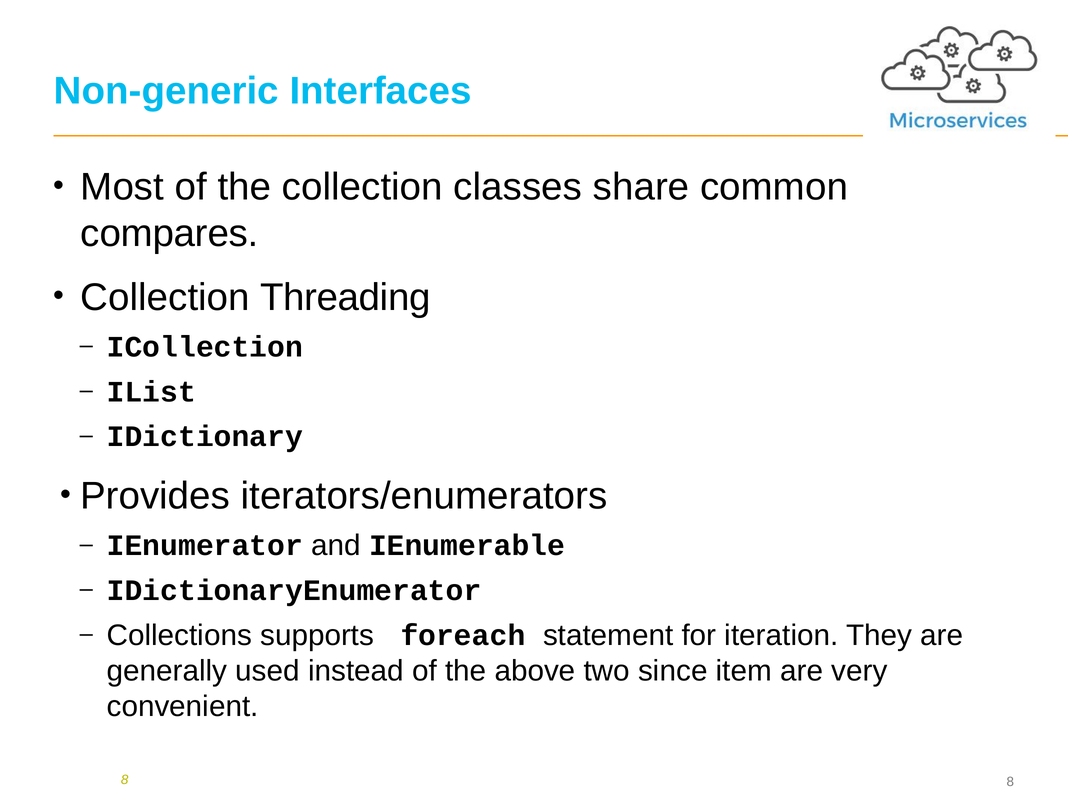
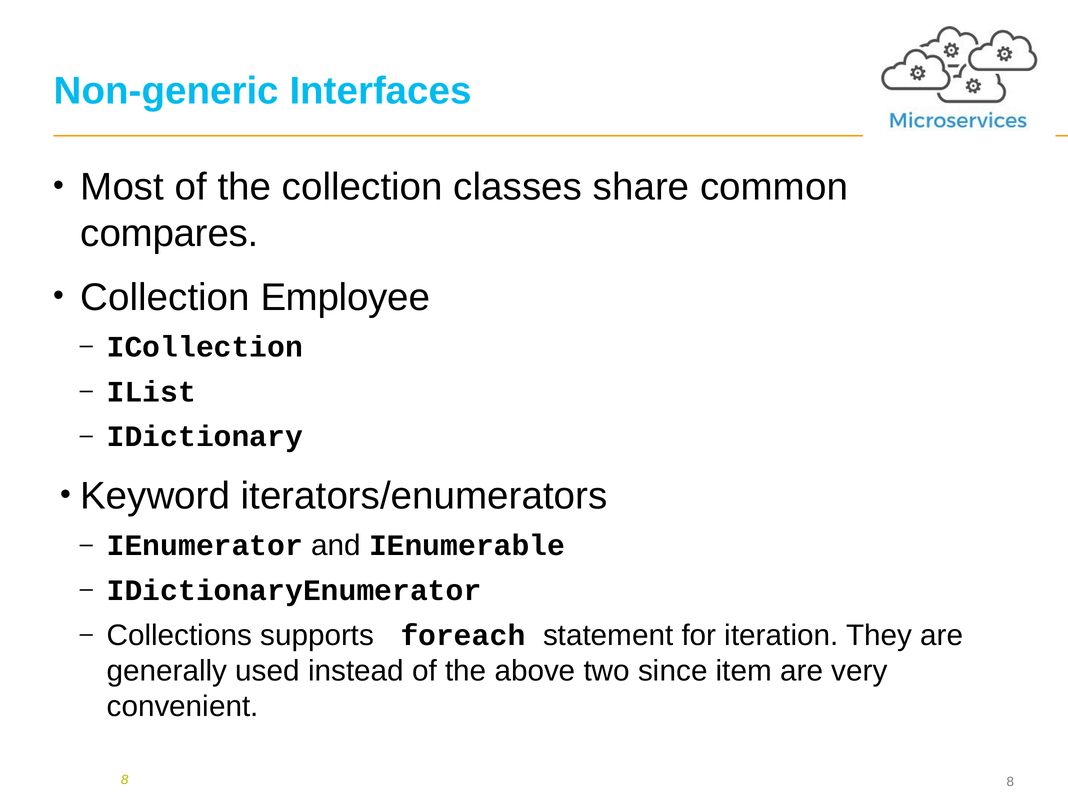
Threading: Threading -> Employee
Provides: Provides -> Keyword
